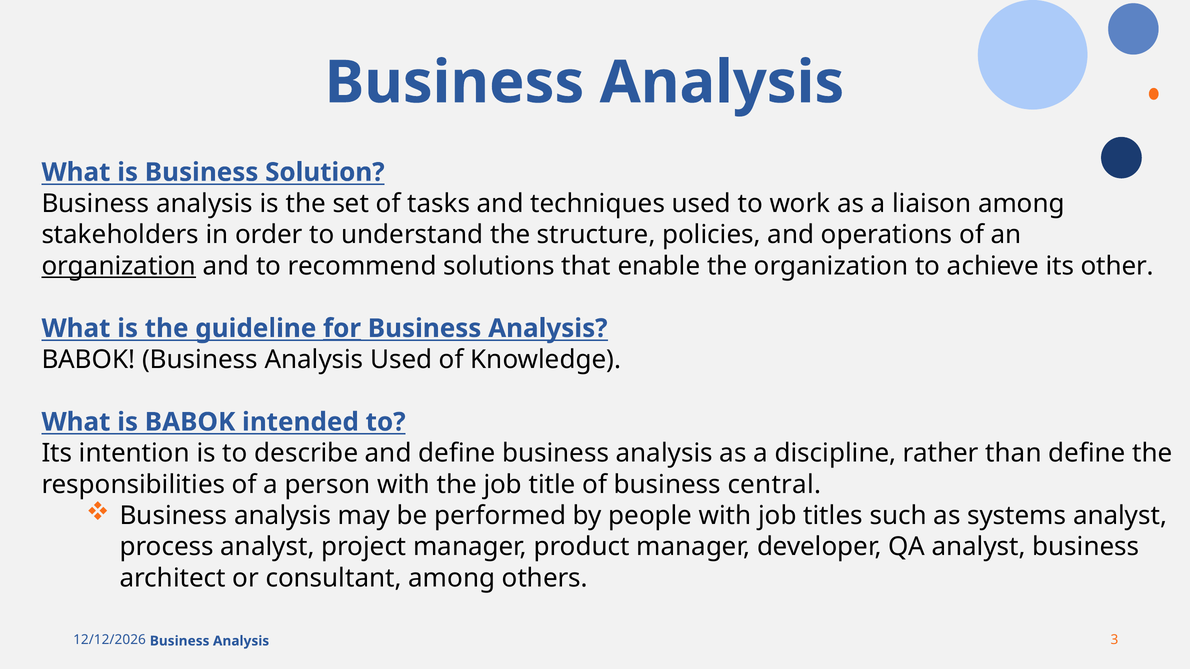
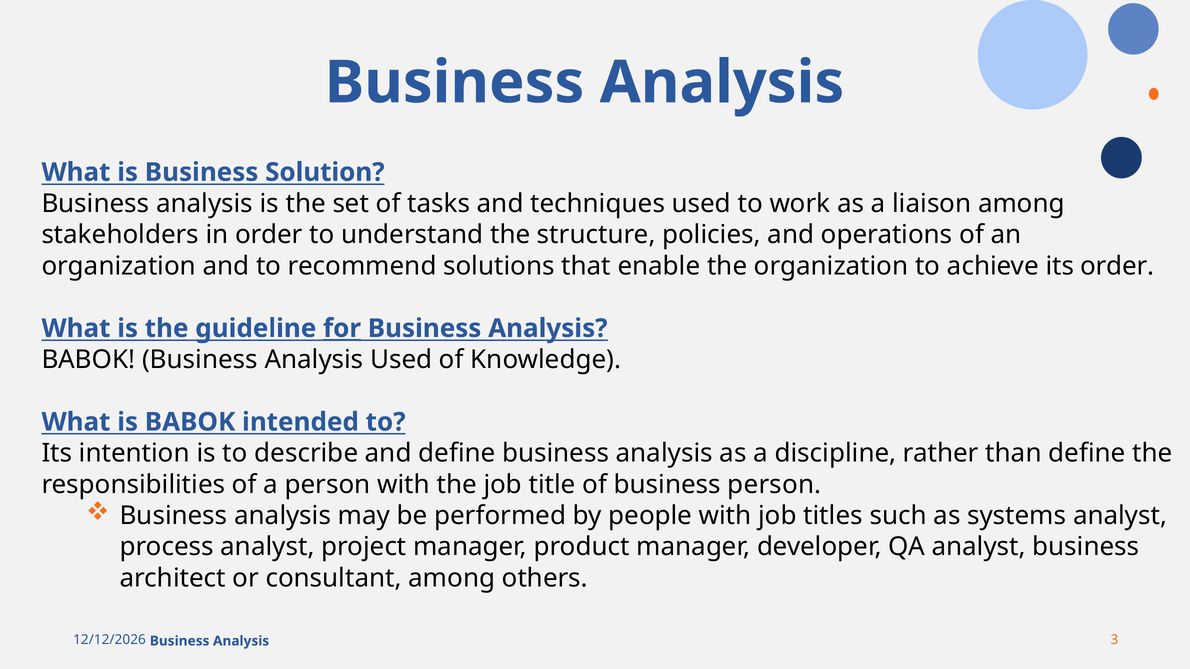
organization at (119, 266) underline: present -> none
its other: other -> order
business central: central -> person
